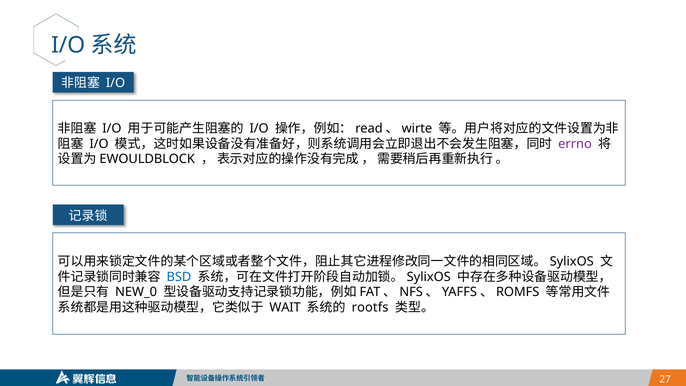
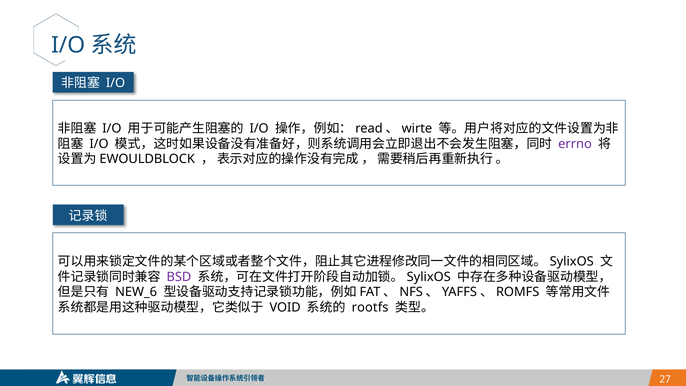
BSD colour: blue -> purple
NEW_0: NEW_0 -> NEW_6
WAIT: WAIT -> VOID
